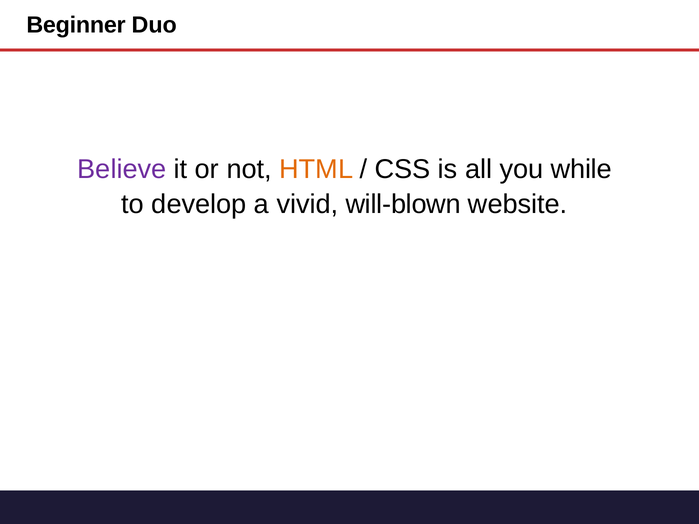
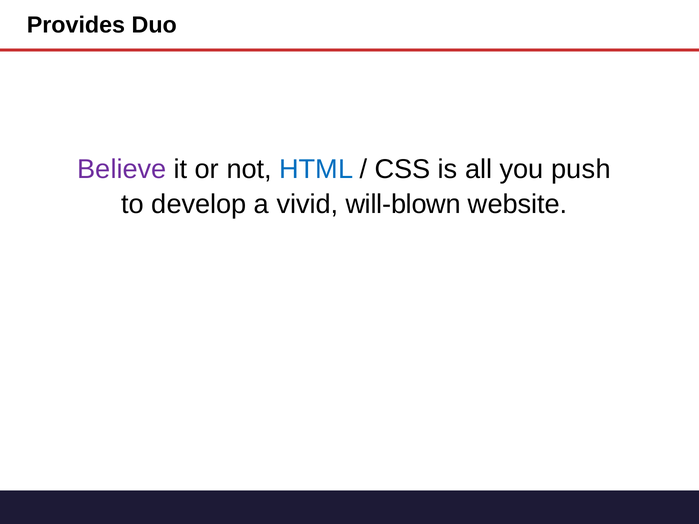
Beginner: Beginner -> Provides
HTML colour: orange -> blue
while: while -> push
